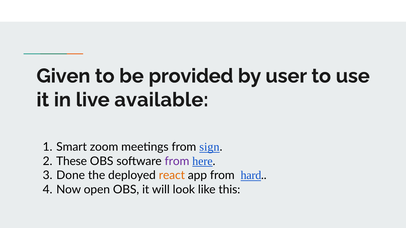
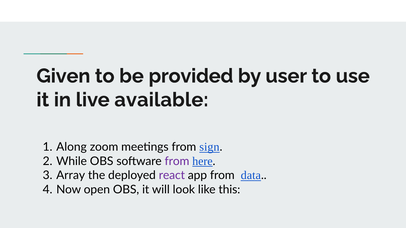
Smart: Smart -> Along
These: These -> While
Done: Done -> Array
react colour: orange -> purple
hard: hard -> data
